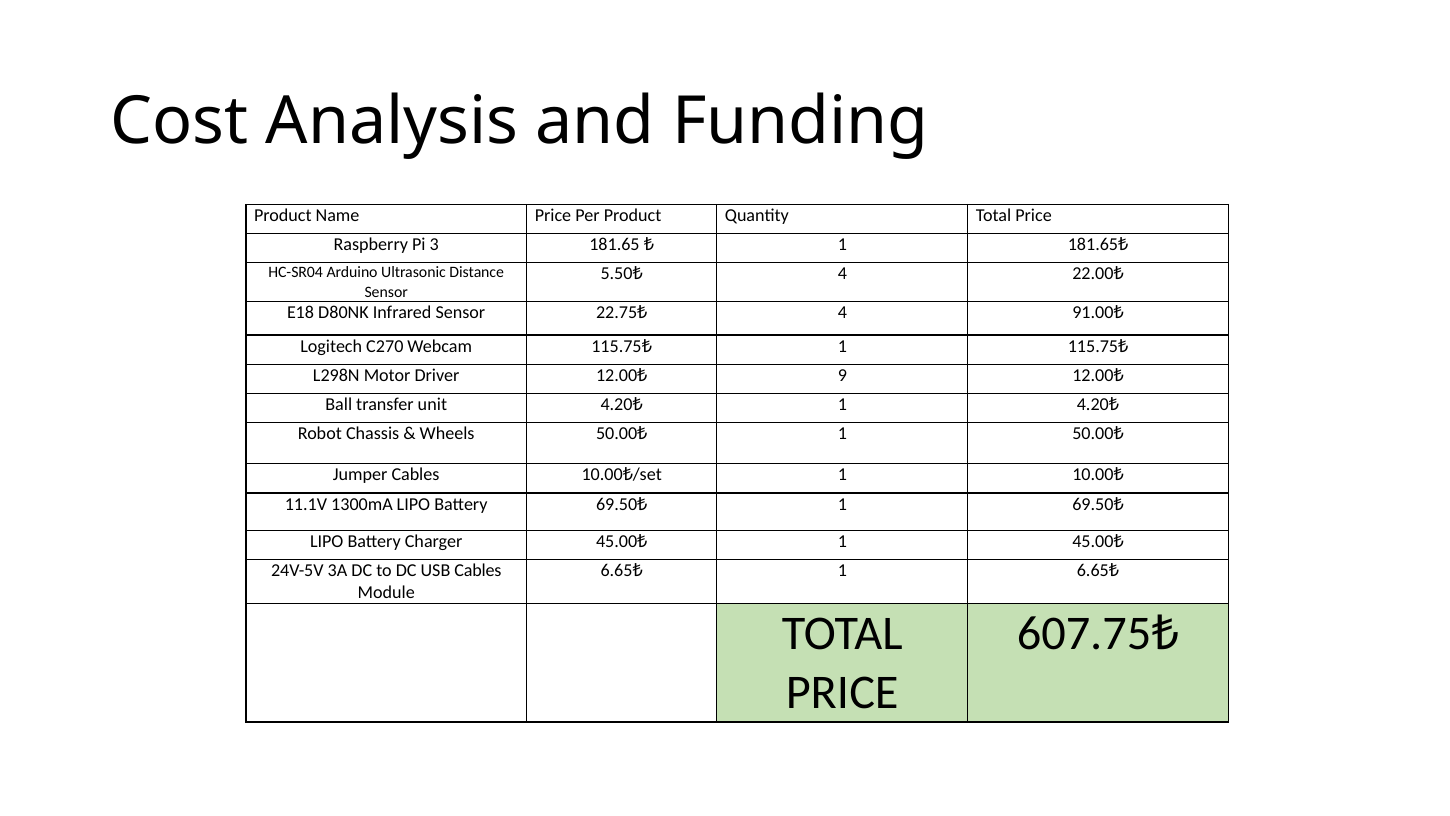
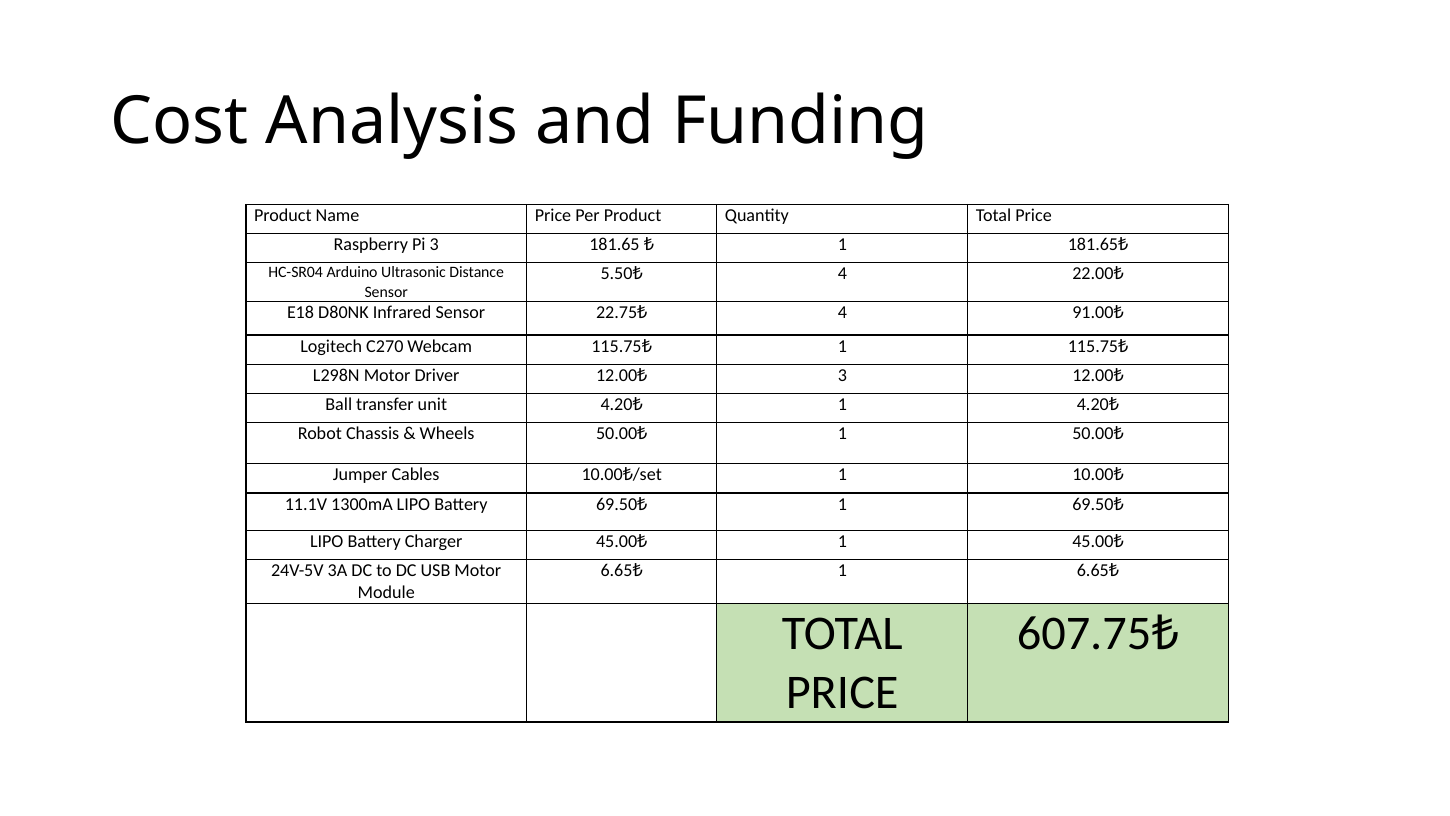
12.00₺ 9: 9 -> 3
USB Cables: Cables -> Motor
